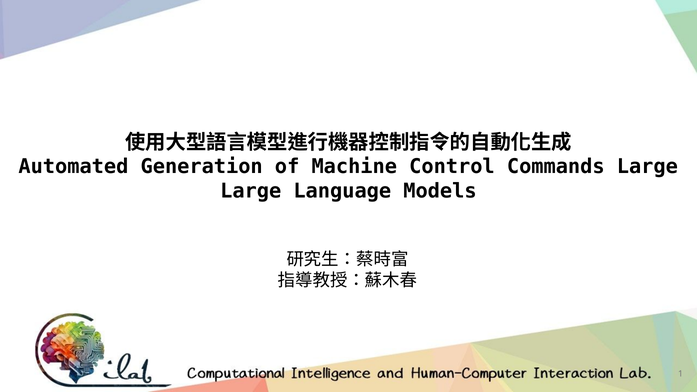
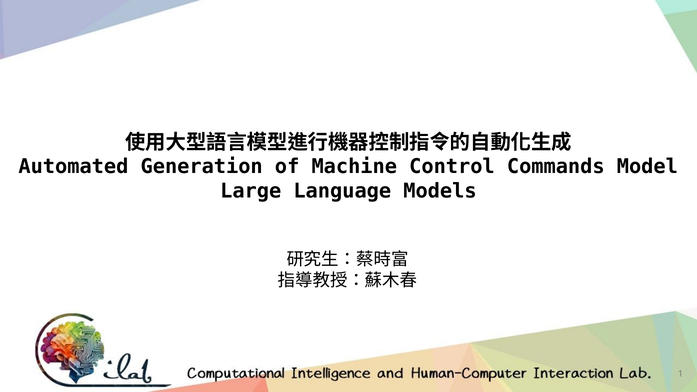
Commands Large: Large -> Model
